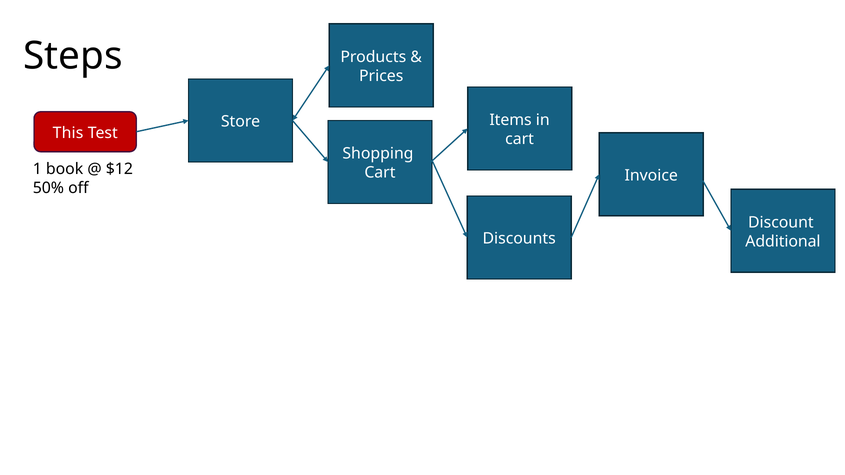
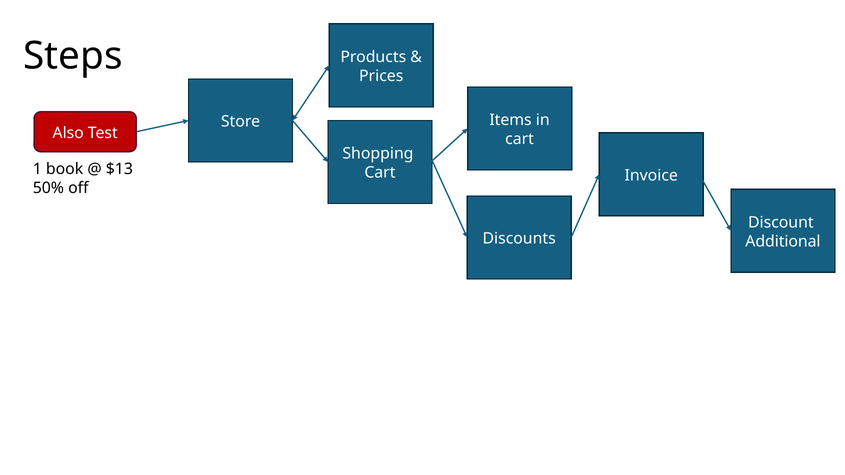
This: This -> Also
$12: $12 -> $13
